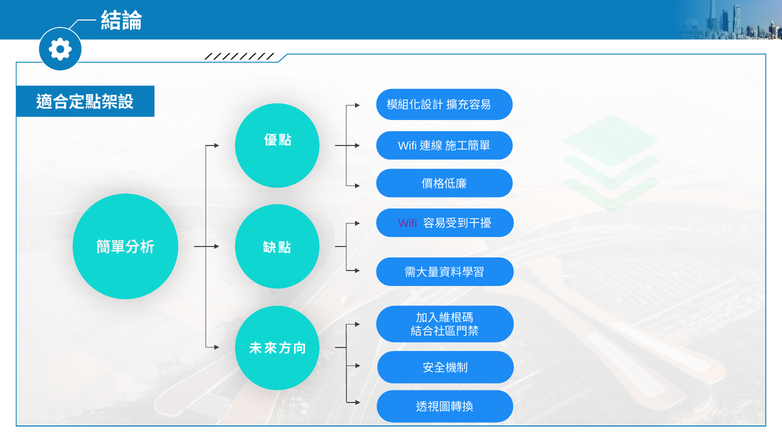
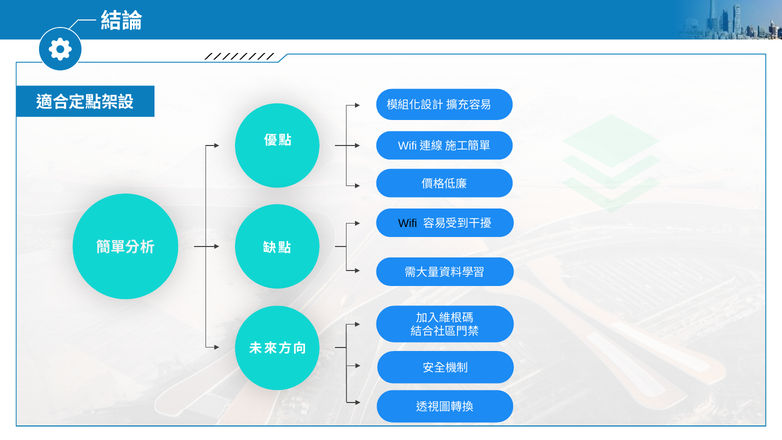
Wifi colour: purple -> black
